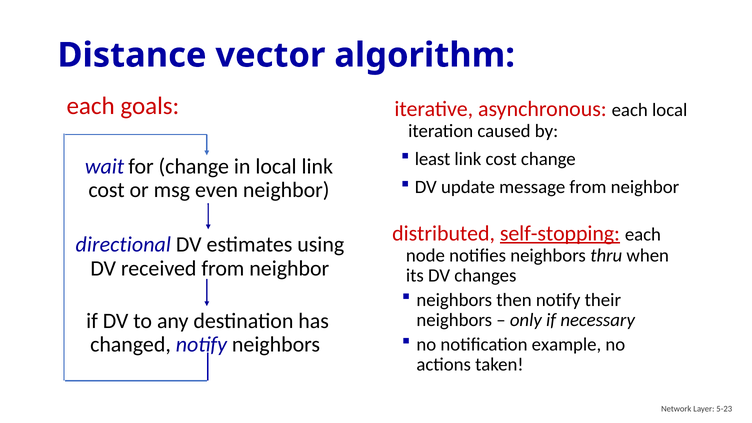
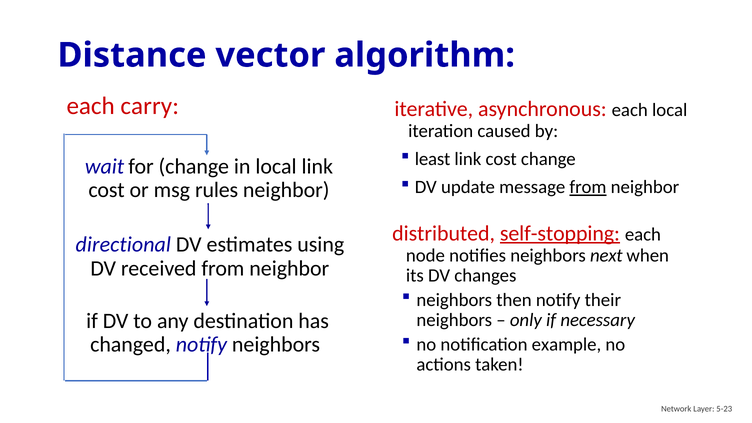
goals: goals -> carry
from at (588, 187) underline: none -> present
even: even -> rules
thru: thru -> next
